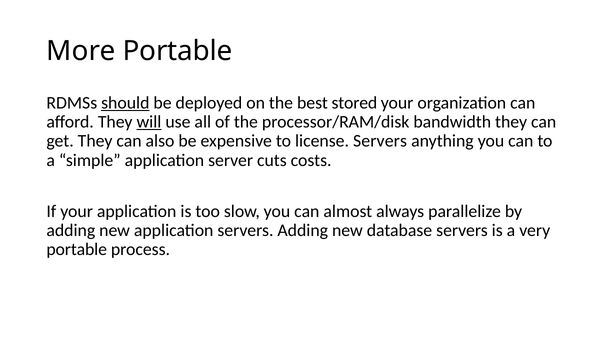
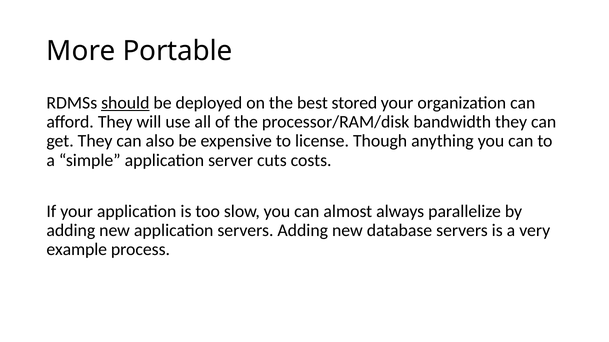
will underline: present -> none
license Servers: Servers -> Though
portable at (77, 250): portable -> example
